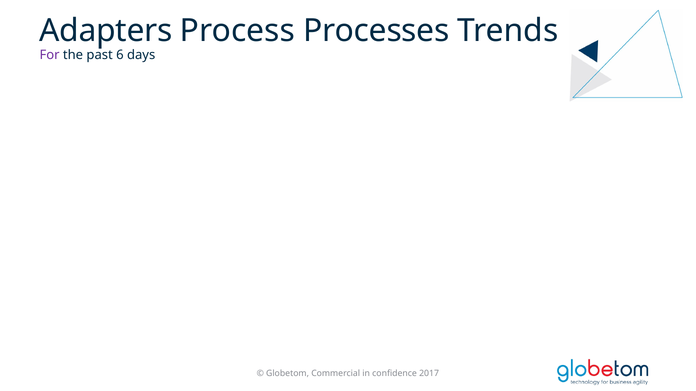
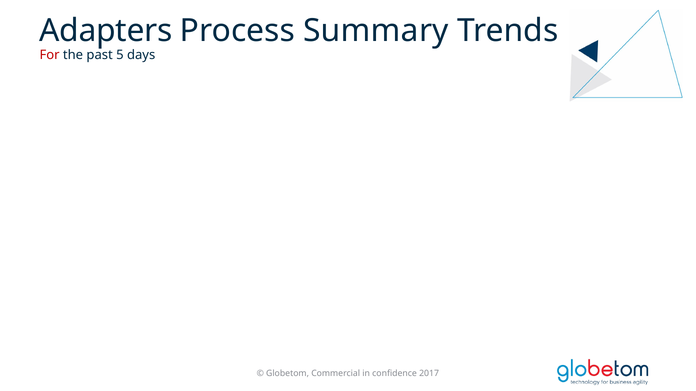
Processes: Processes -> Summary
For colour: purple -> red
6: 6 -> 5
